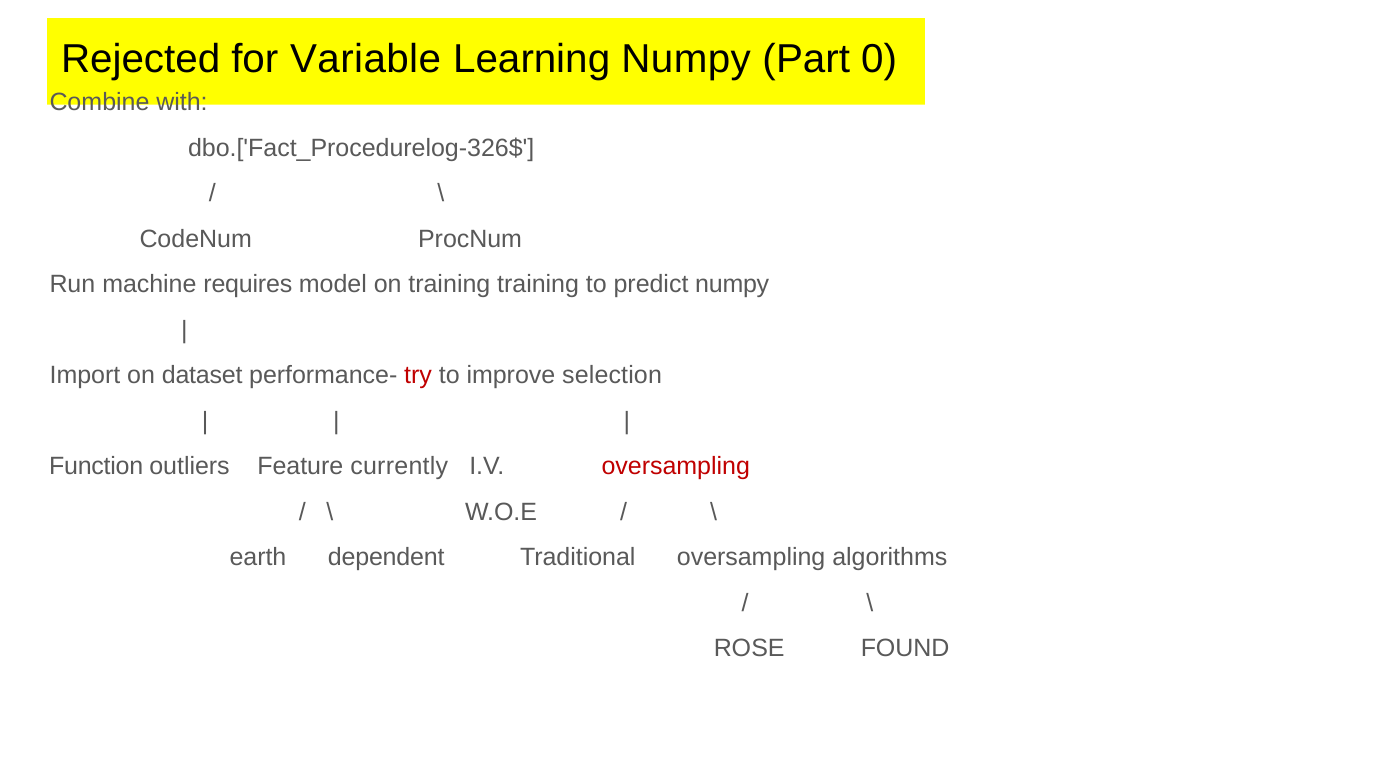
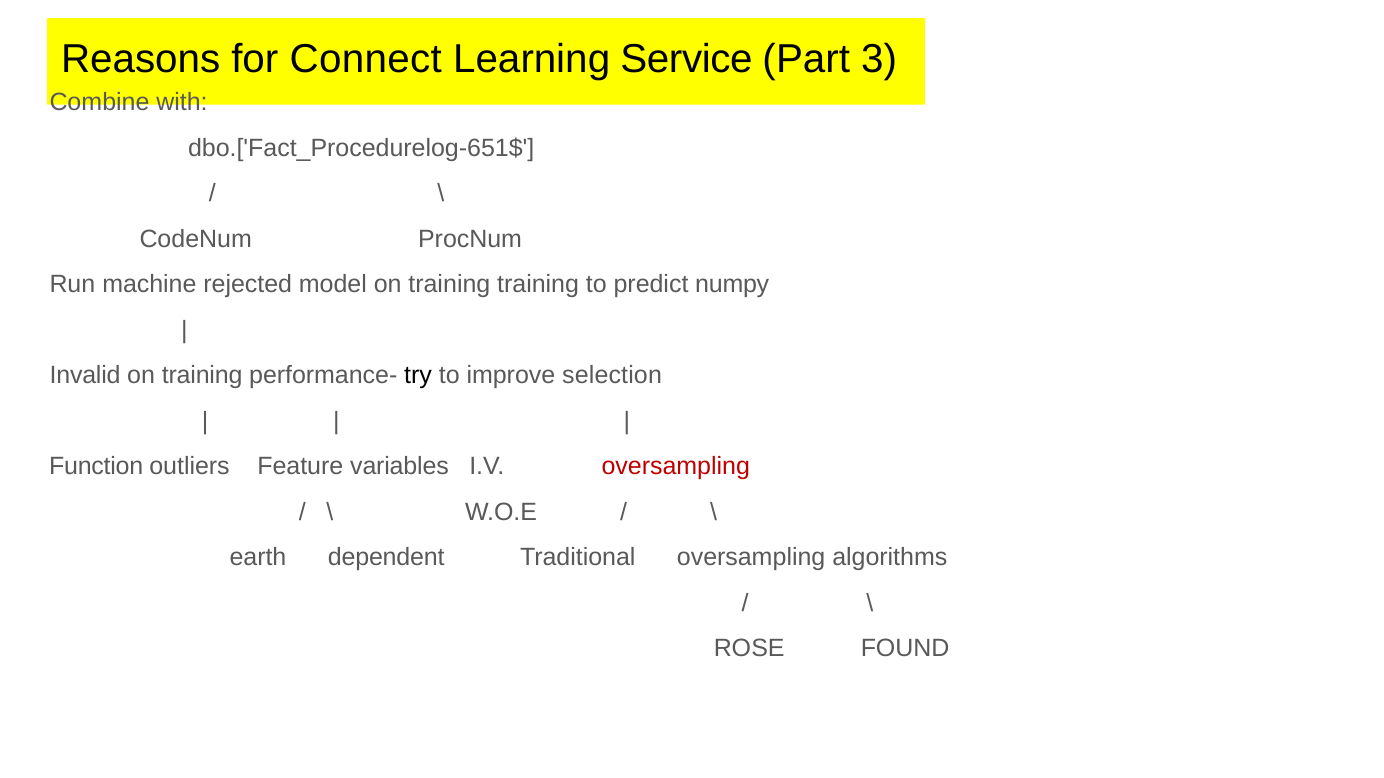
Rejected: Rejected -> Reasons
Variable: Variable -> Connect
Learning Numpy: Numpy -> Service
0: 0 -> 3
dbo.['Fact_Procedurelog-326$: dbo.['Fact_Procedurelog-326$ -> dbo.['Fact_Procedurelog-651$
requires: requires -> rejected
Import: Import -> Invalid
dataset at (202, 376): dataset -> training
try colour: red -> black
currently: currently -> variables
